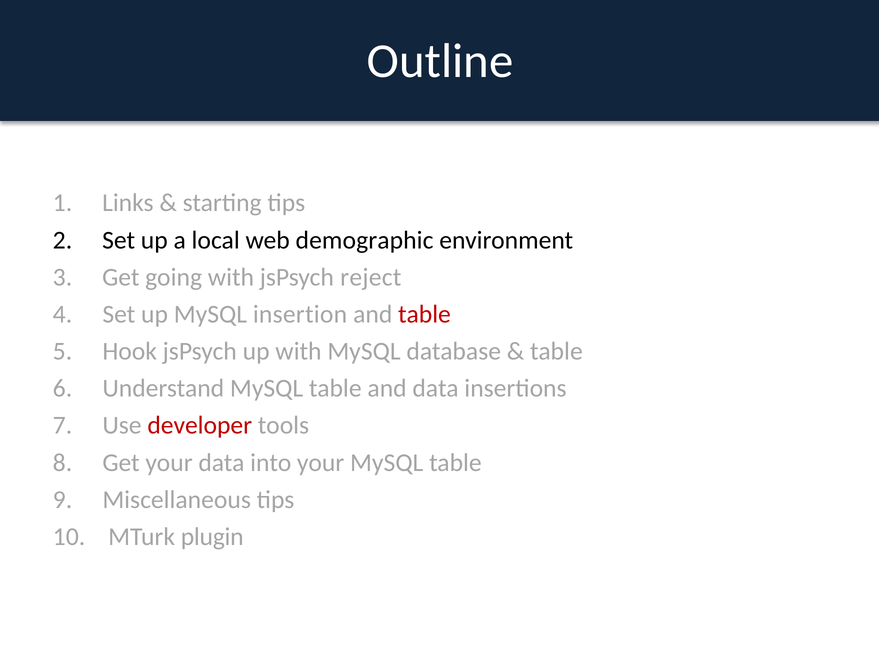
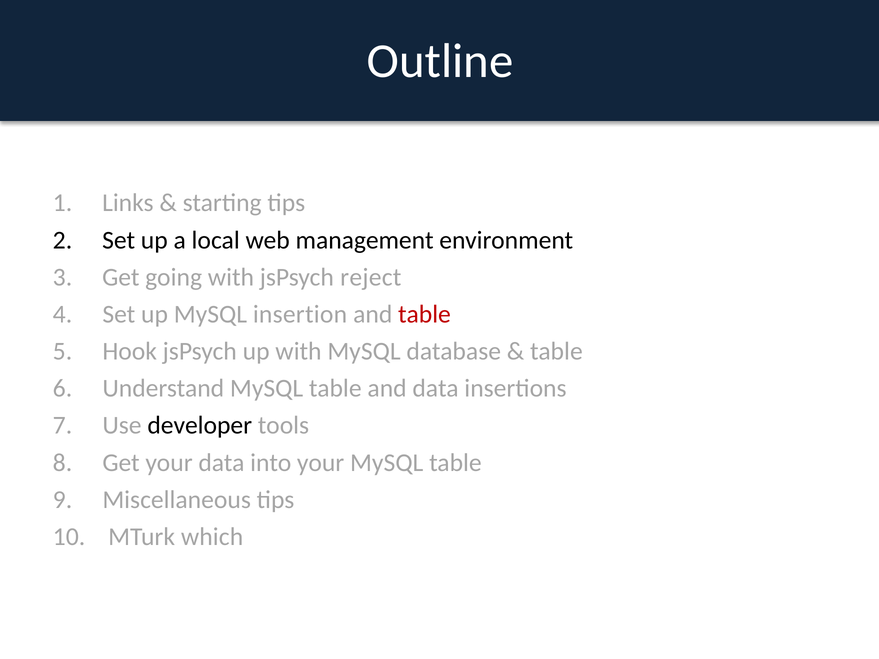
demographic: demographic -> management
developer colour: red -> black
plugin: plugin -> which
